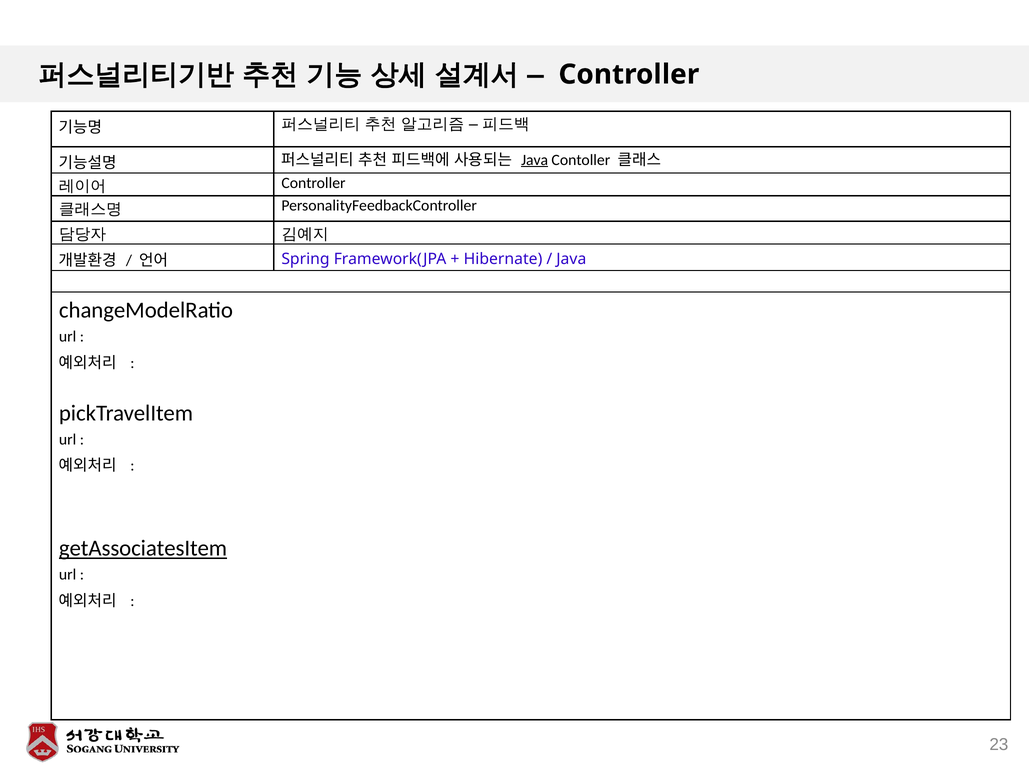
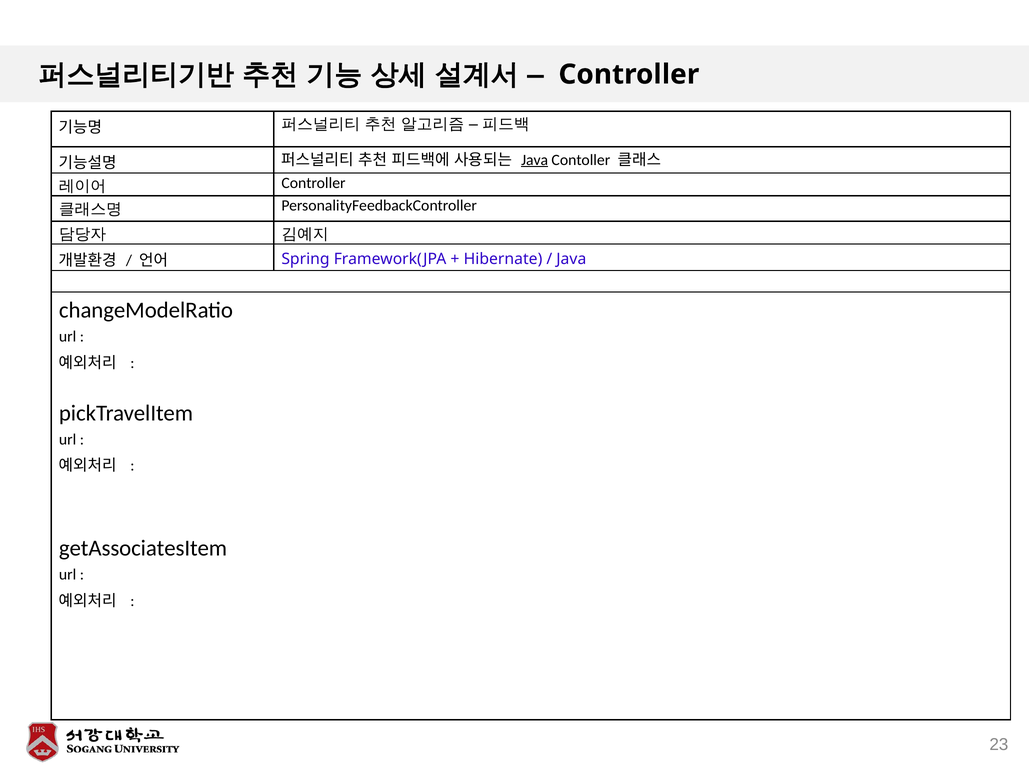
getAssociatesItem underline: present -> none
